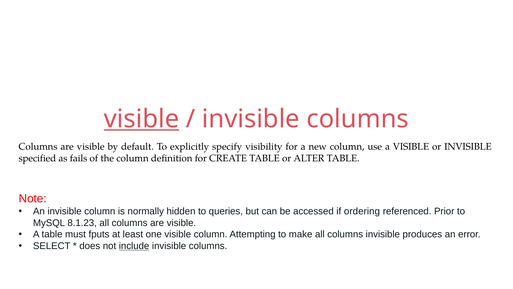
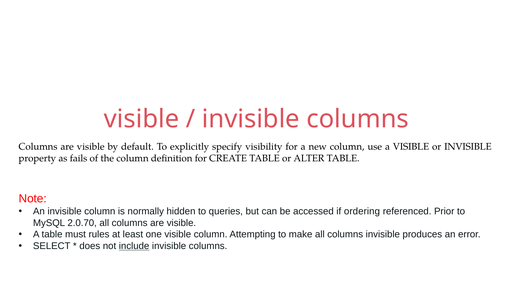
visible at (142, 119) underline: present -> none
specified: specified -> property
8.1.23: 8.1.23 -> 2.0.70
fputs: fputs -> rules
